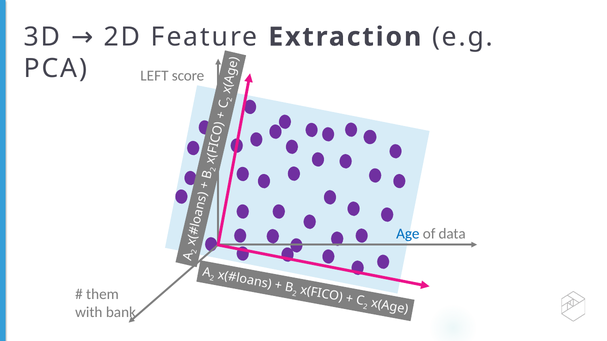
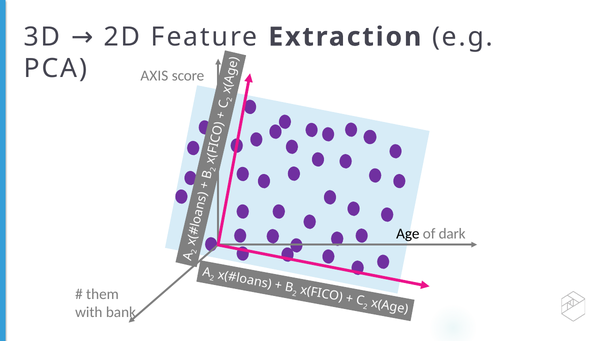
LEFT: LEFT -> AXIS
Age colour: blue -> black
data: data -> dark
